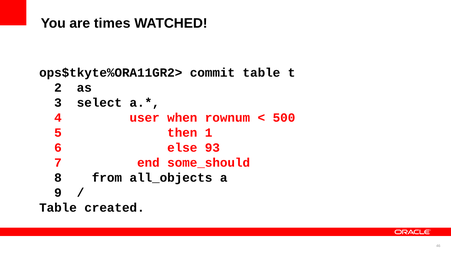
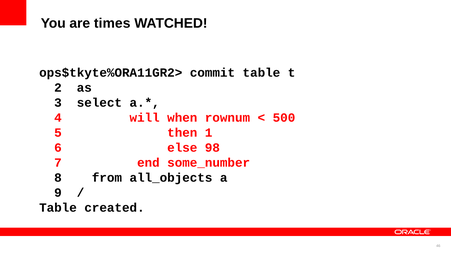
user: user -> will
93: 93 -> 98
some_should: some_should -> some_number
